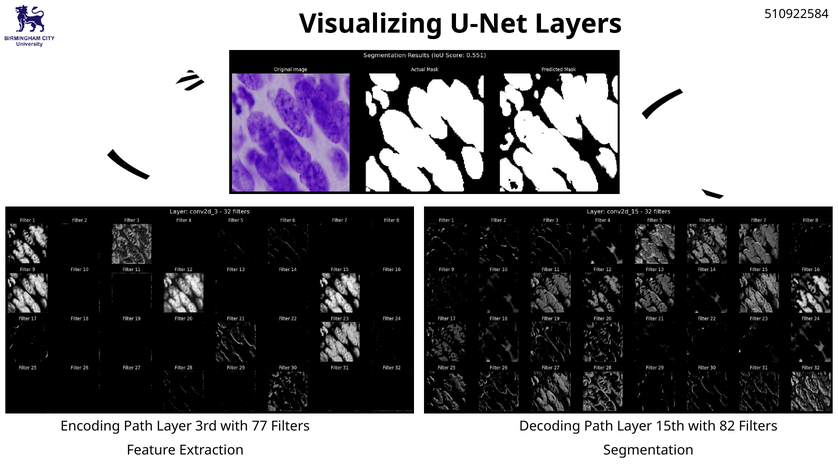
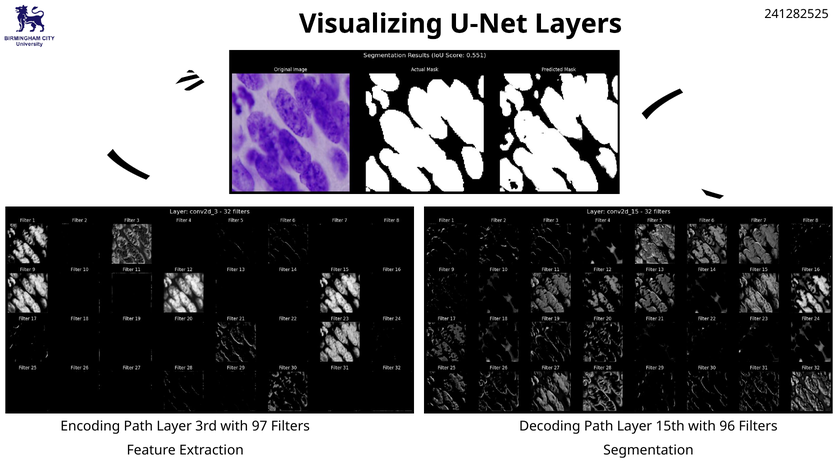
510922584: 510922584 -> 241282525
77: 77 -> 97
82: 82 -> 96
